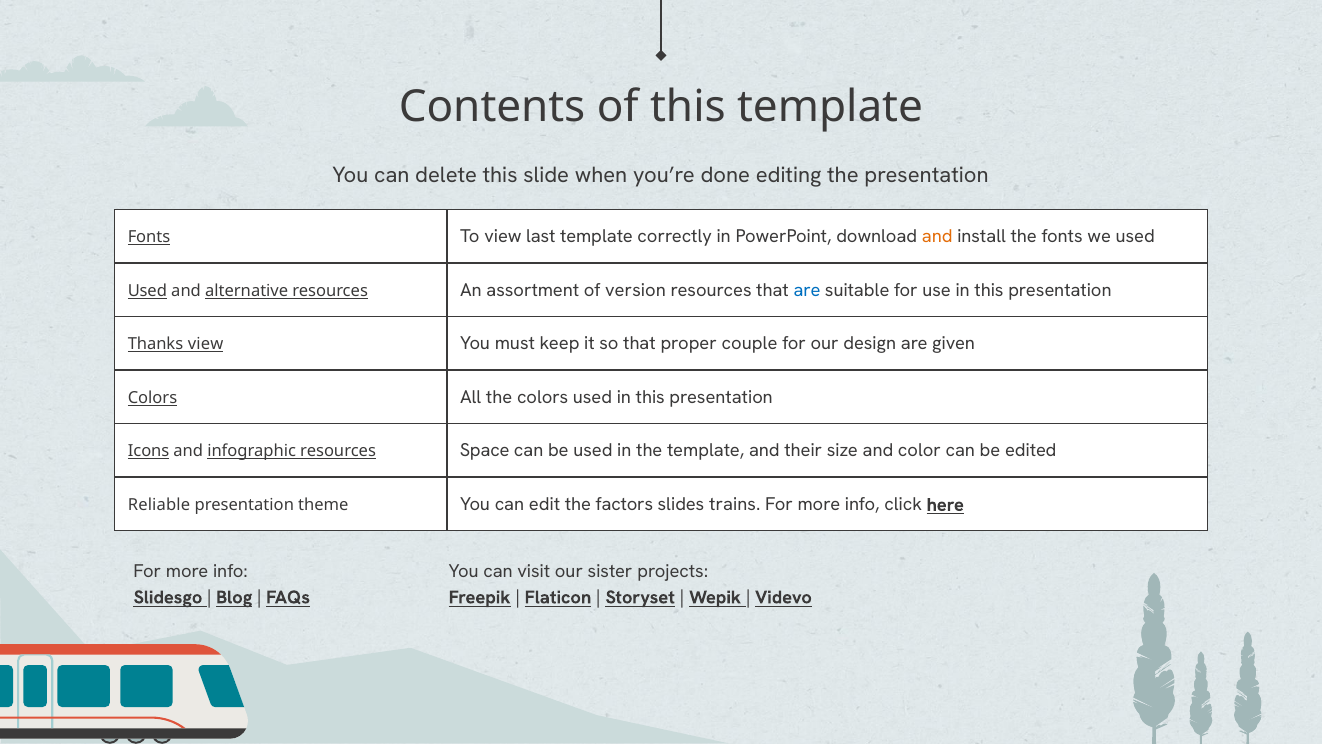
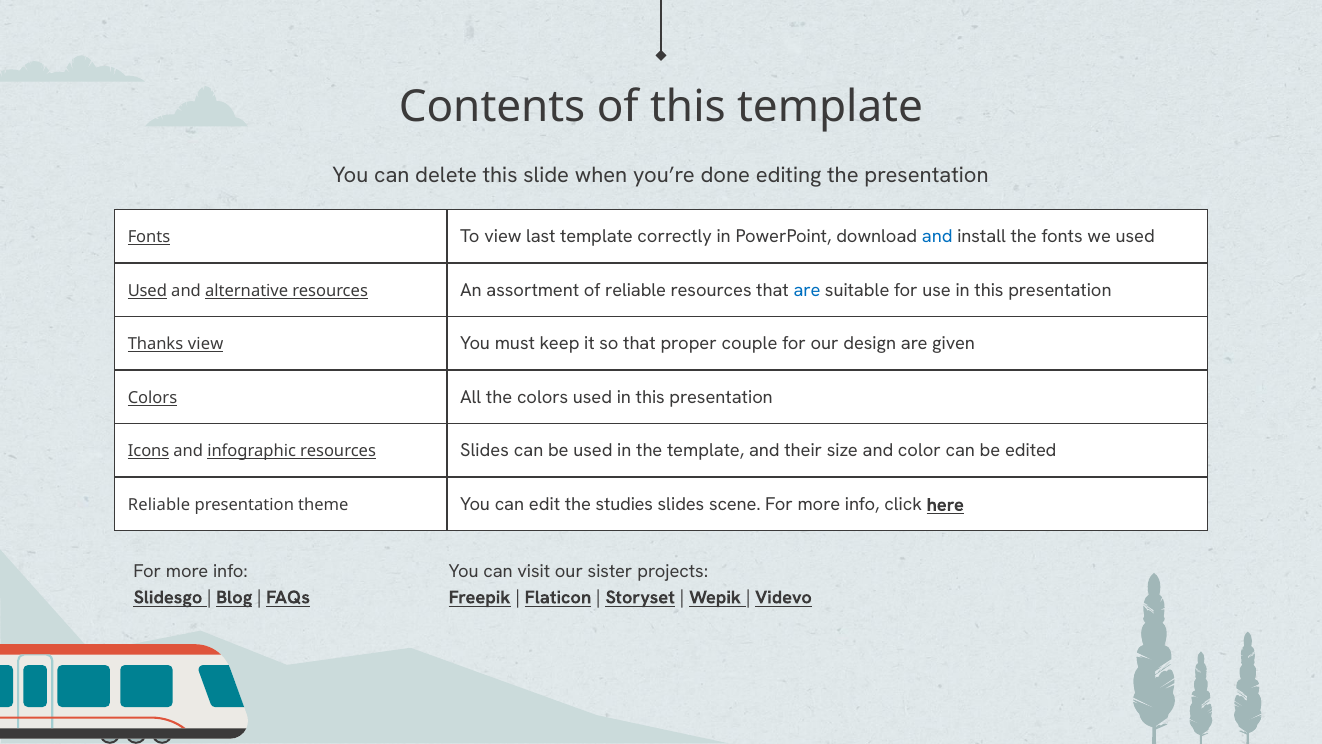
and at (937, 236) colour: orange -> blue
of version: version -> reliable
resources Space: Space -> Slides
factors: factors -> studies
trains: trains -> scene
